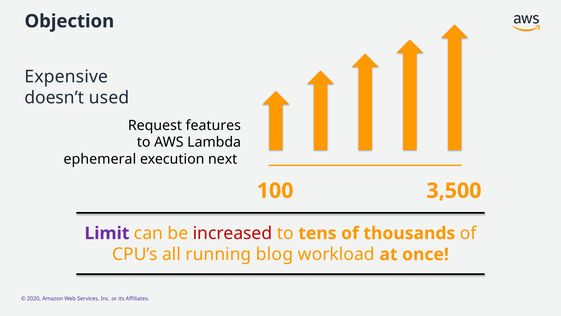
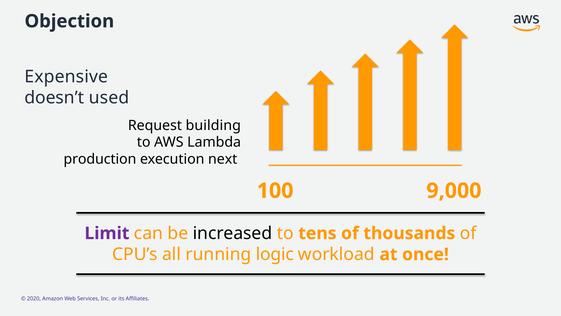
features: features -> building
ephemeral: ephemeral -> production
3,500: 3,500 -> 9,000
increased colour: red -> black
blog: blog -> logic
